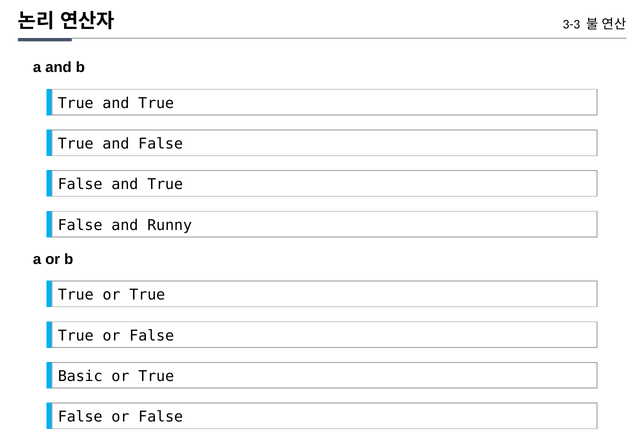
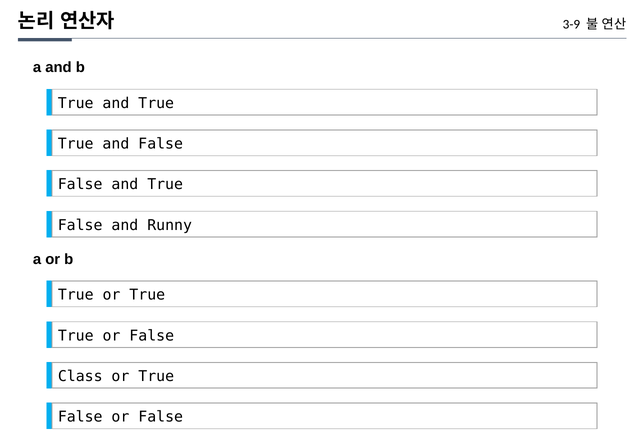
3-3: 3-3 -> 3-9
Basic: Basic -> Class
